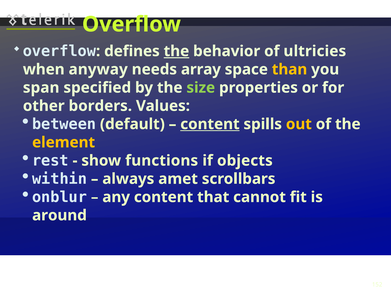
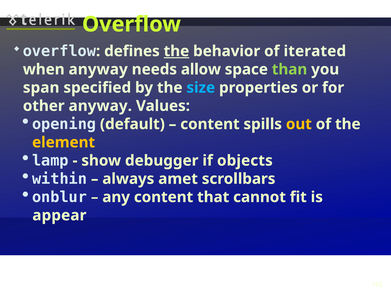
ultricies: ultricies -> iterated
array: array -> allow
than colour: yellow -> light green
size colour: light green -> light blue
other borders: borders -> anyway
between: between -> opening
content at (210, 124) underline: present -> none
rest: rest -> lamp
functions: functions -> debugger
around: around -> appear
